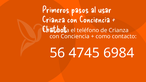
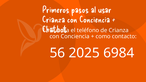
4745: 4745 -> 2025
